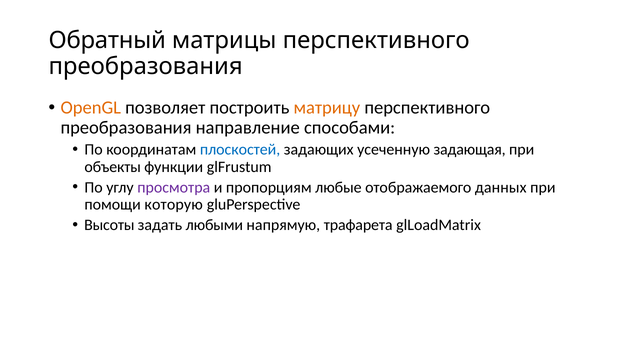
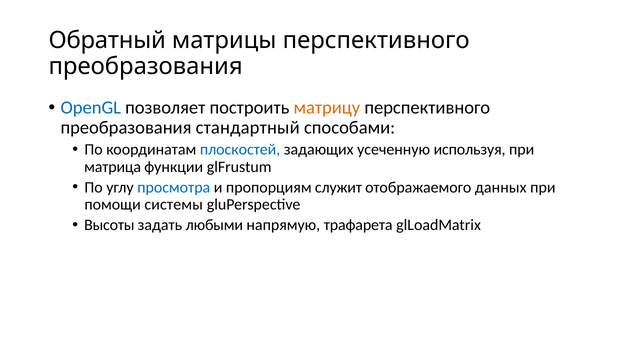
OpenGL colour: orange -> blue
направление: направление -> стандартный
задающая: задающая -> используя
объекты: объекты -> матрица
просмотра colour: purple -> blue
любые: любые -> служит
которую: которую -> системы
